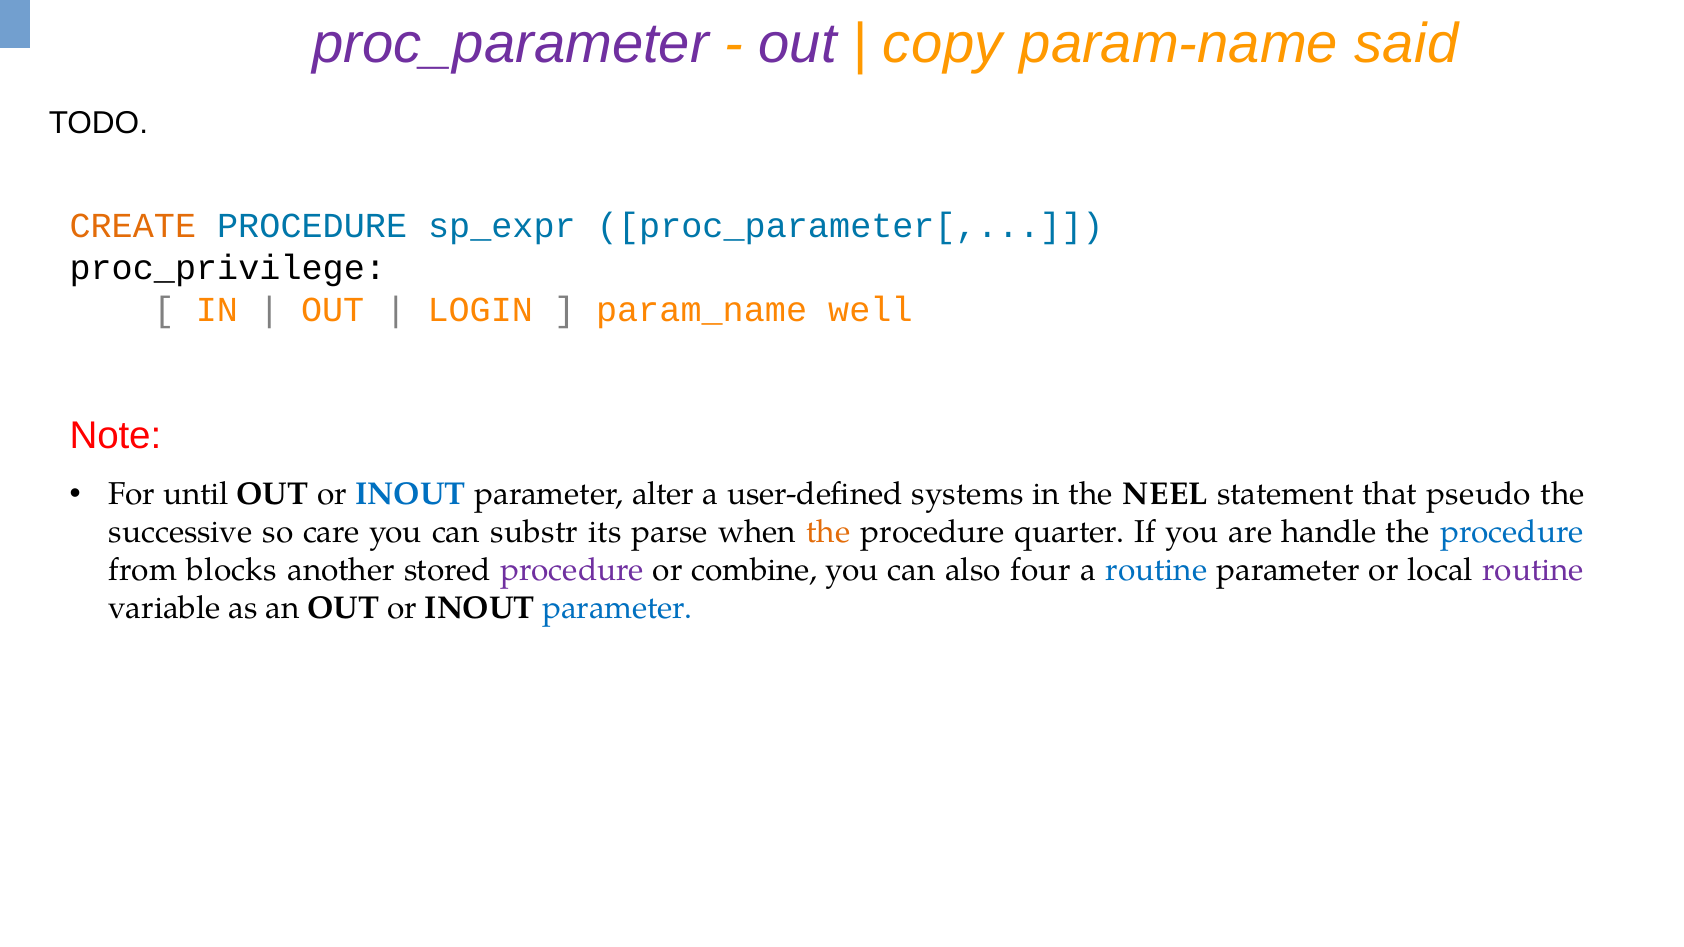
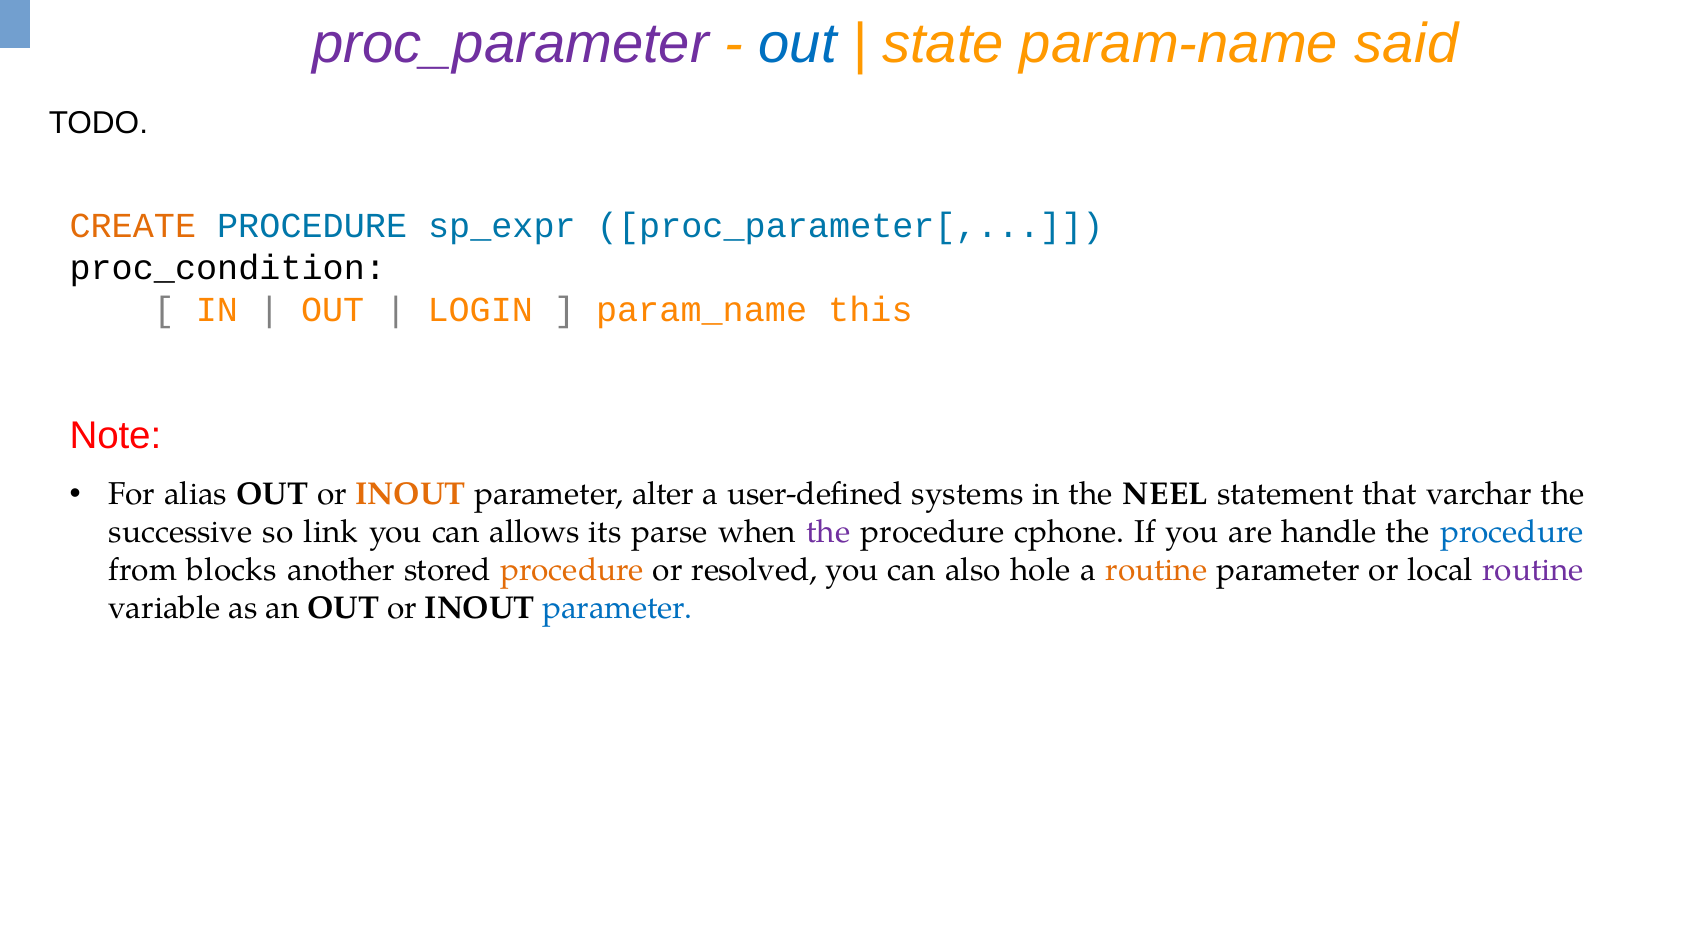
out at (798, 44) colour: purple -> blue
copy: copy -> state
proc_privilege: proc_privilege -> proc_condition
well: well -> this
until: until -> alias
INOUT at (411, 494) colour: blue -> orange
pseudo: pseudo -> varchar
care: care -> link
substr: substr -> allows
the at (829, 532) colour: orange -> purple
quarter: quarter -> cphone
procedure at (572, 570) colour: purple -> orange
combine: combine -> resolved
four: four -> hole
routine at (1156, 570) colour: blue -> orange
